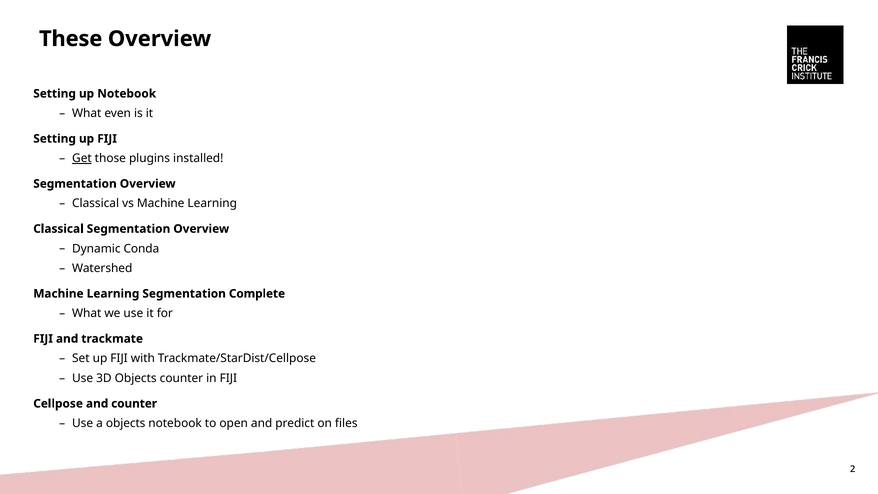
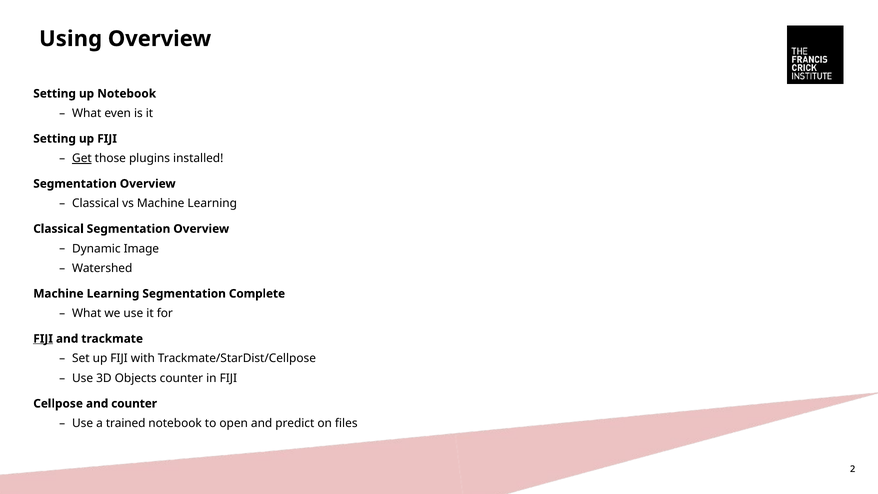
These: These -> Using
Conda: Conda -> Image
FIJI at (43, 339) underline: none -> present
a objects: objects -> trained
